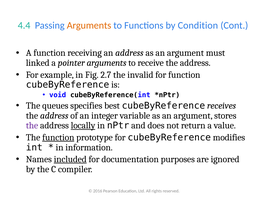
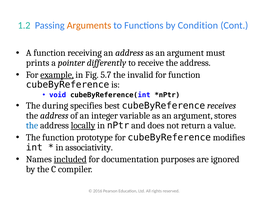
4.4: 4.4 -> 1.2
linked: linked -> prints
pointer arguments: arguments -> differently
example underline: none -> present
2.7: 2.7 -> 5.7
queues: queues -> during
the at (32, 125) colour: purple -> blue
function at (58, 137) underline: present -> none
information: information -> associativity
